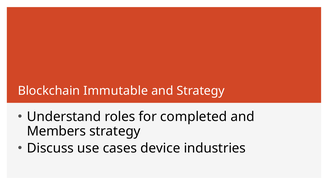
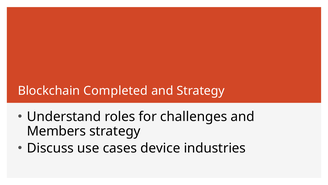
Immutable: Immutable -> Completed
completed: completed -> challenges
